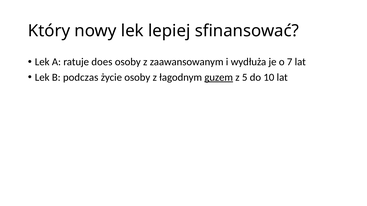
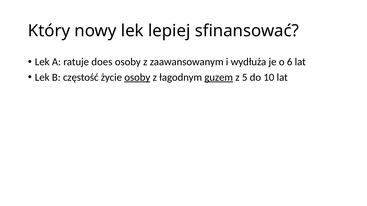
7: 7 -> 6
podczas: podczas -> częstość
osoby at (137, 77) underline: none -> present
